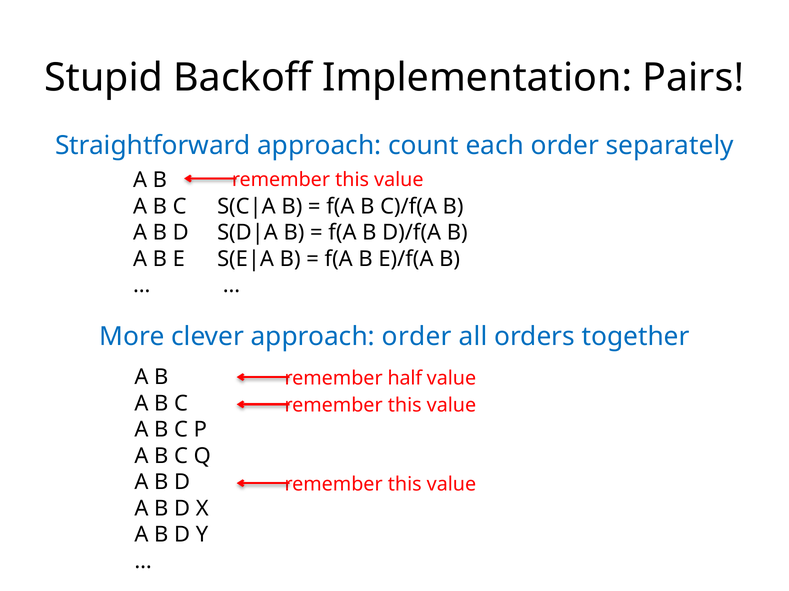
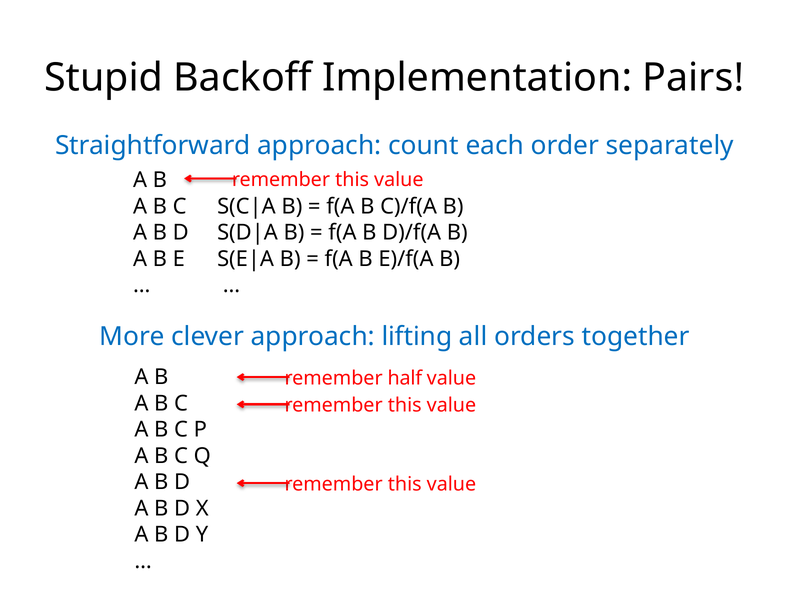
approach order: order -> lifting
